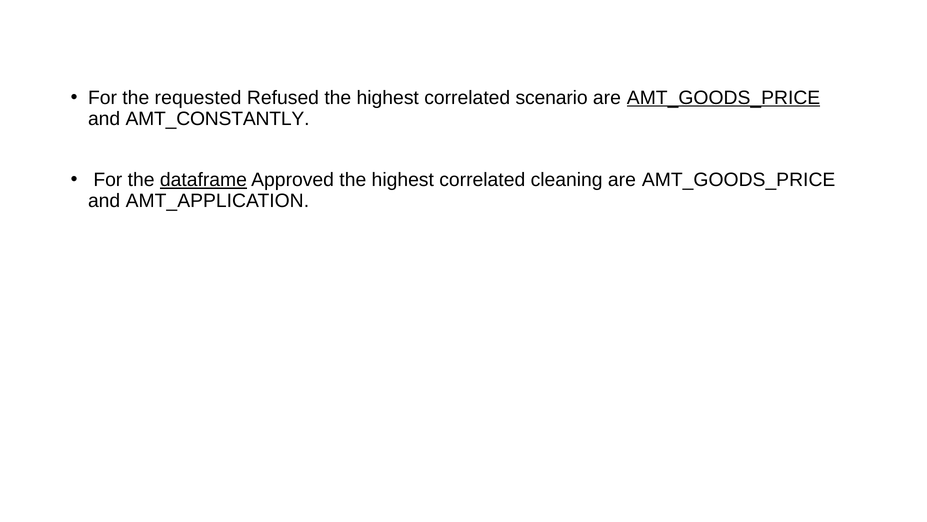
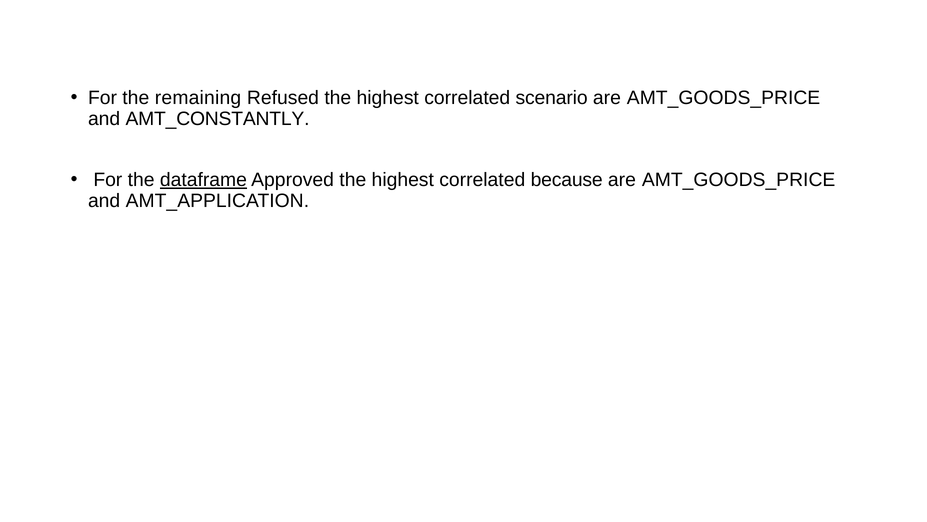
requested: requested -> remaining
AMT_GOODS_PRICE at (724, 98) underline: present -> none
cleaning: cleaning -> because
